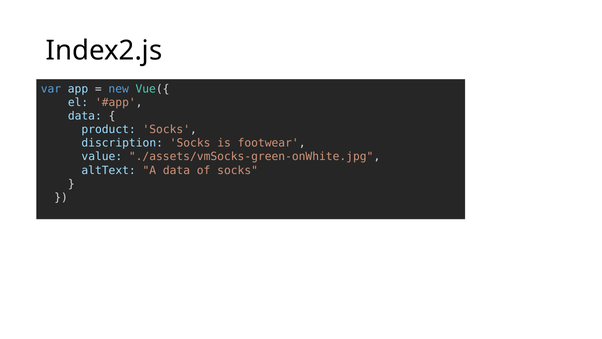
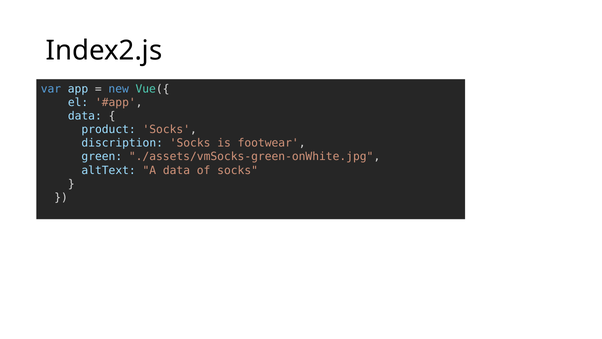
value: value -> green
